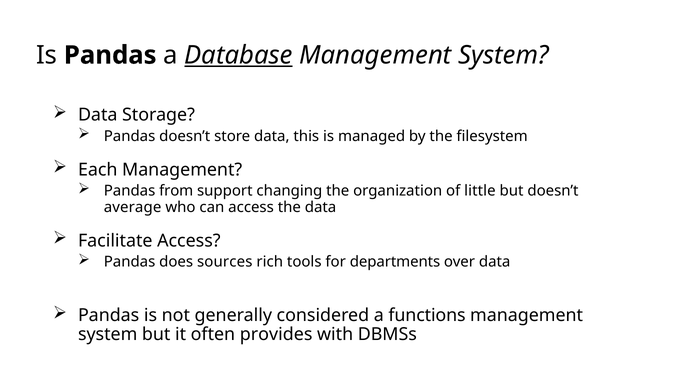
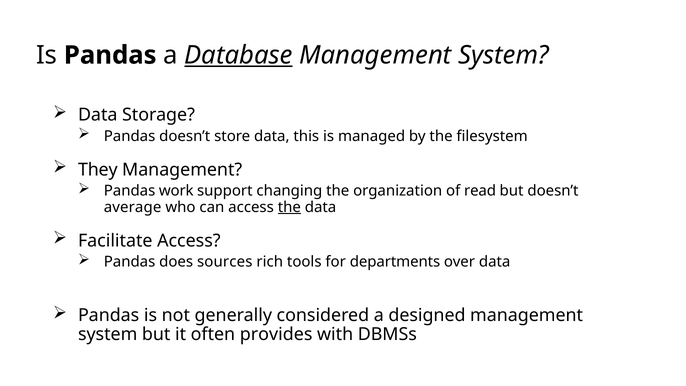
Each: Each -> They
from: from -> work
little: little -> read
the at (289, 207) underline: none -> present
functions: functions -> designed
